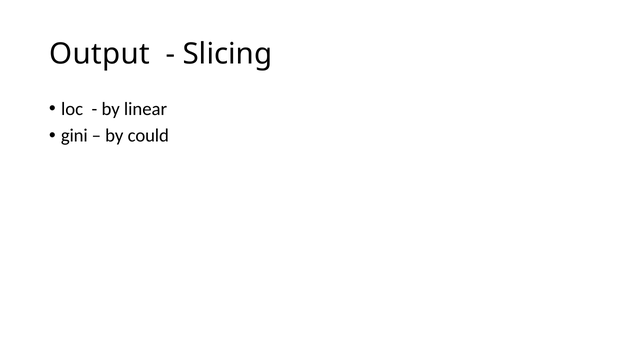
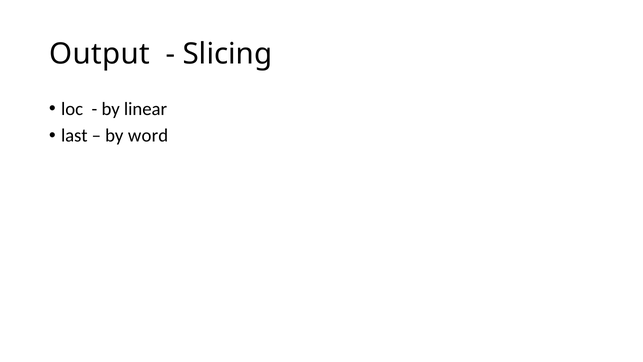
gini: gini -> last
could: could -> word
